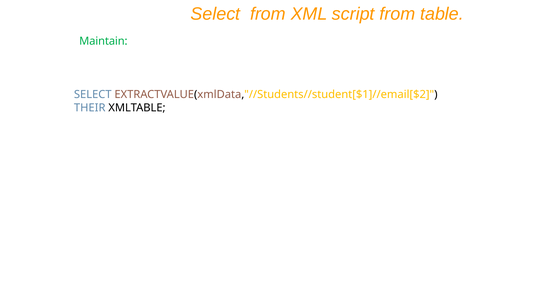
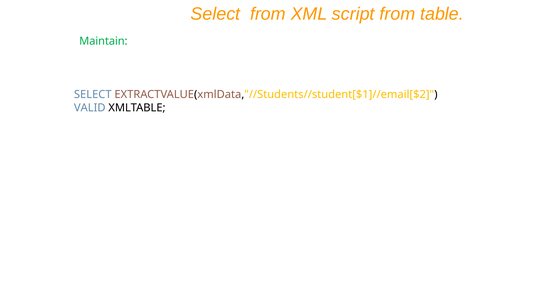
THEIR: THEIR -> VALID
